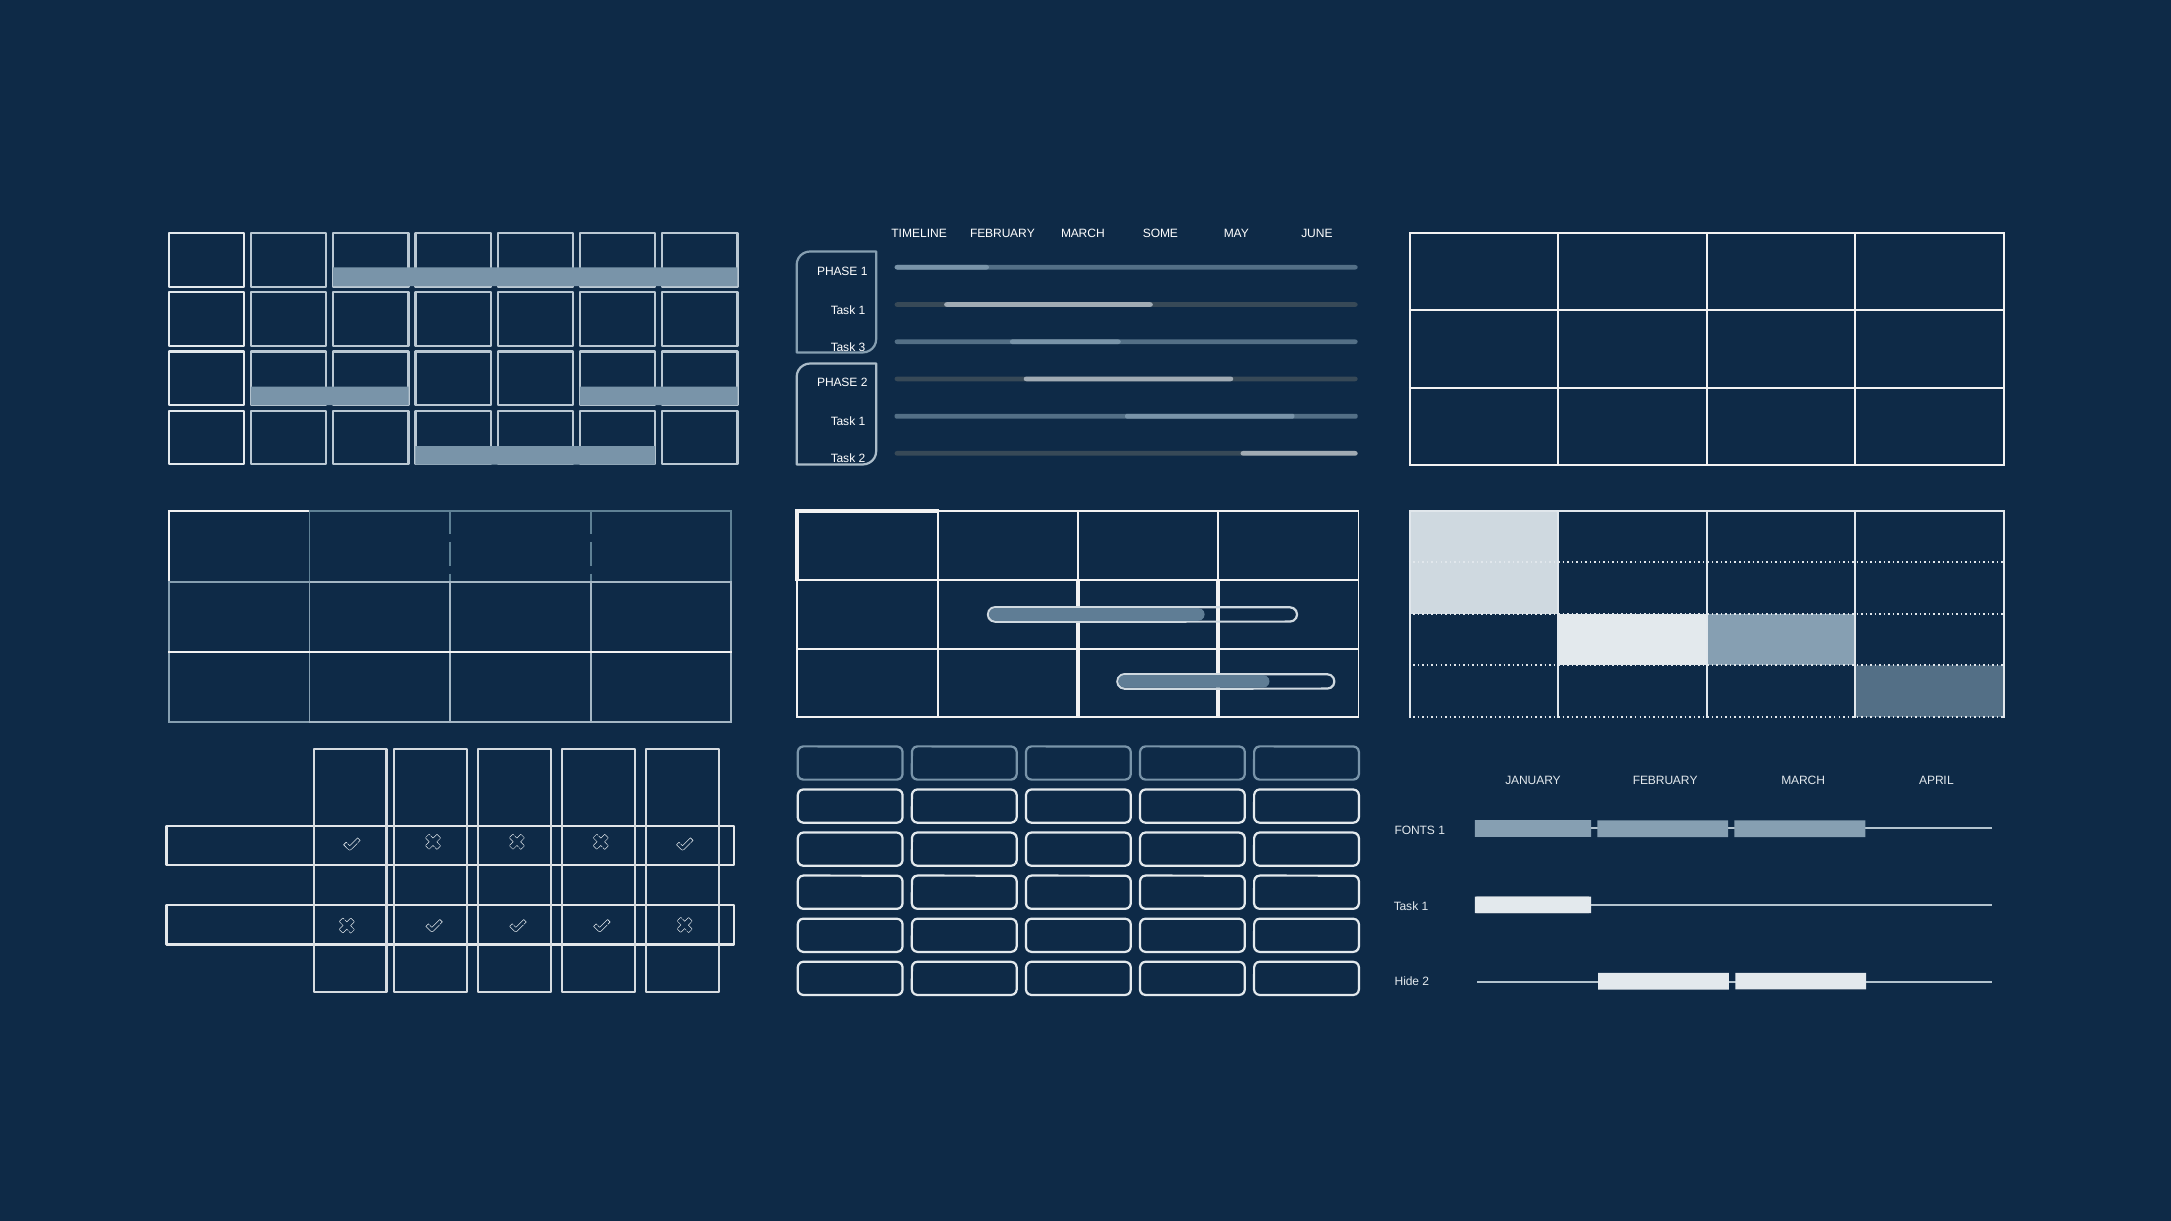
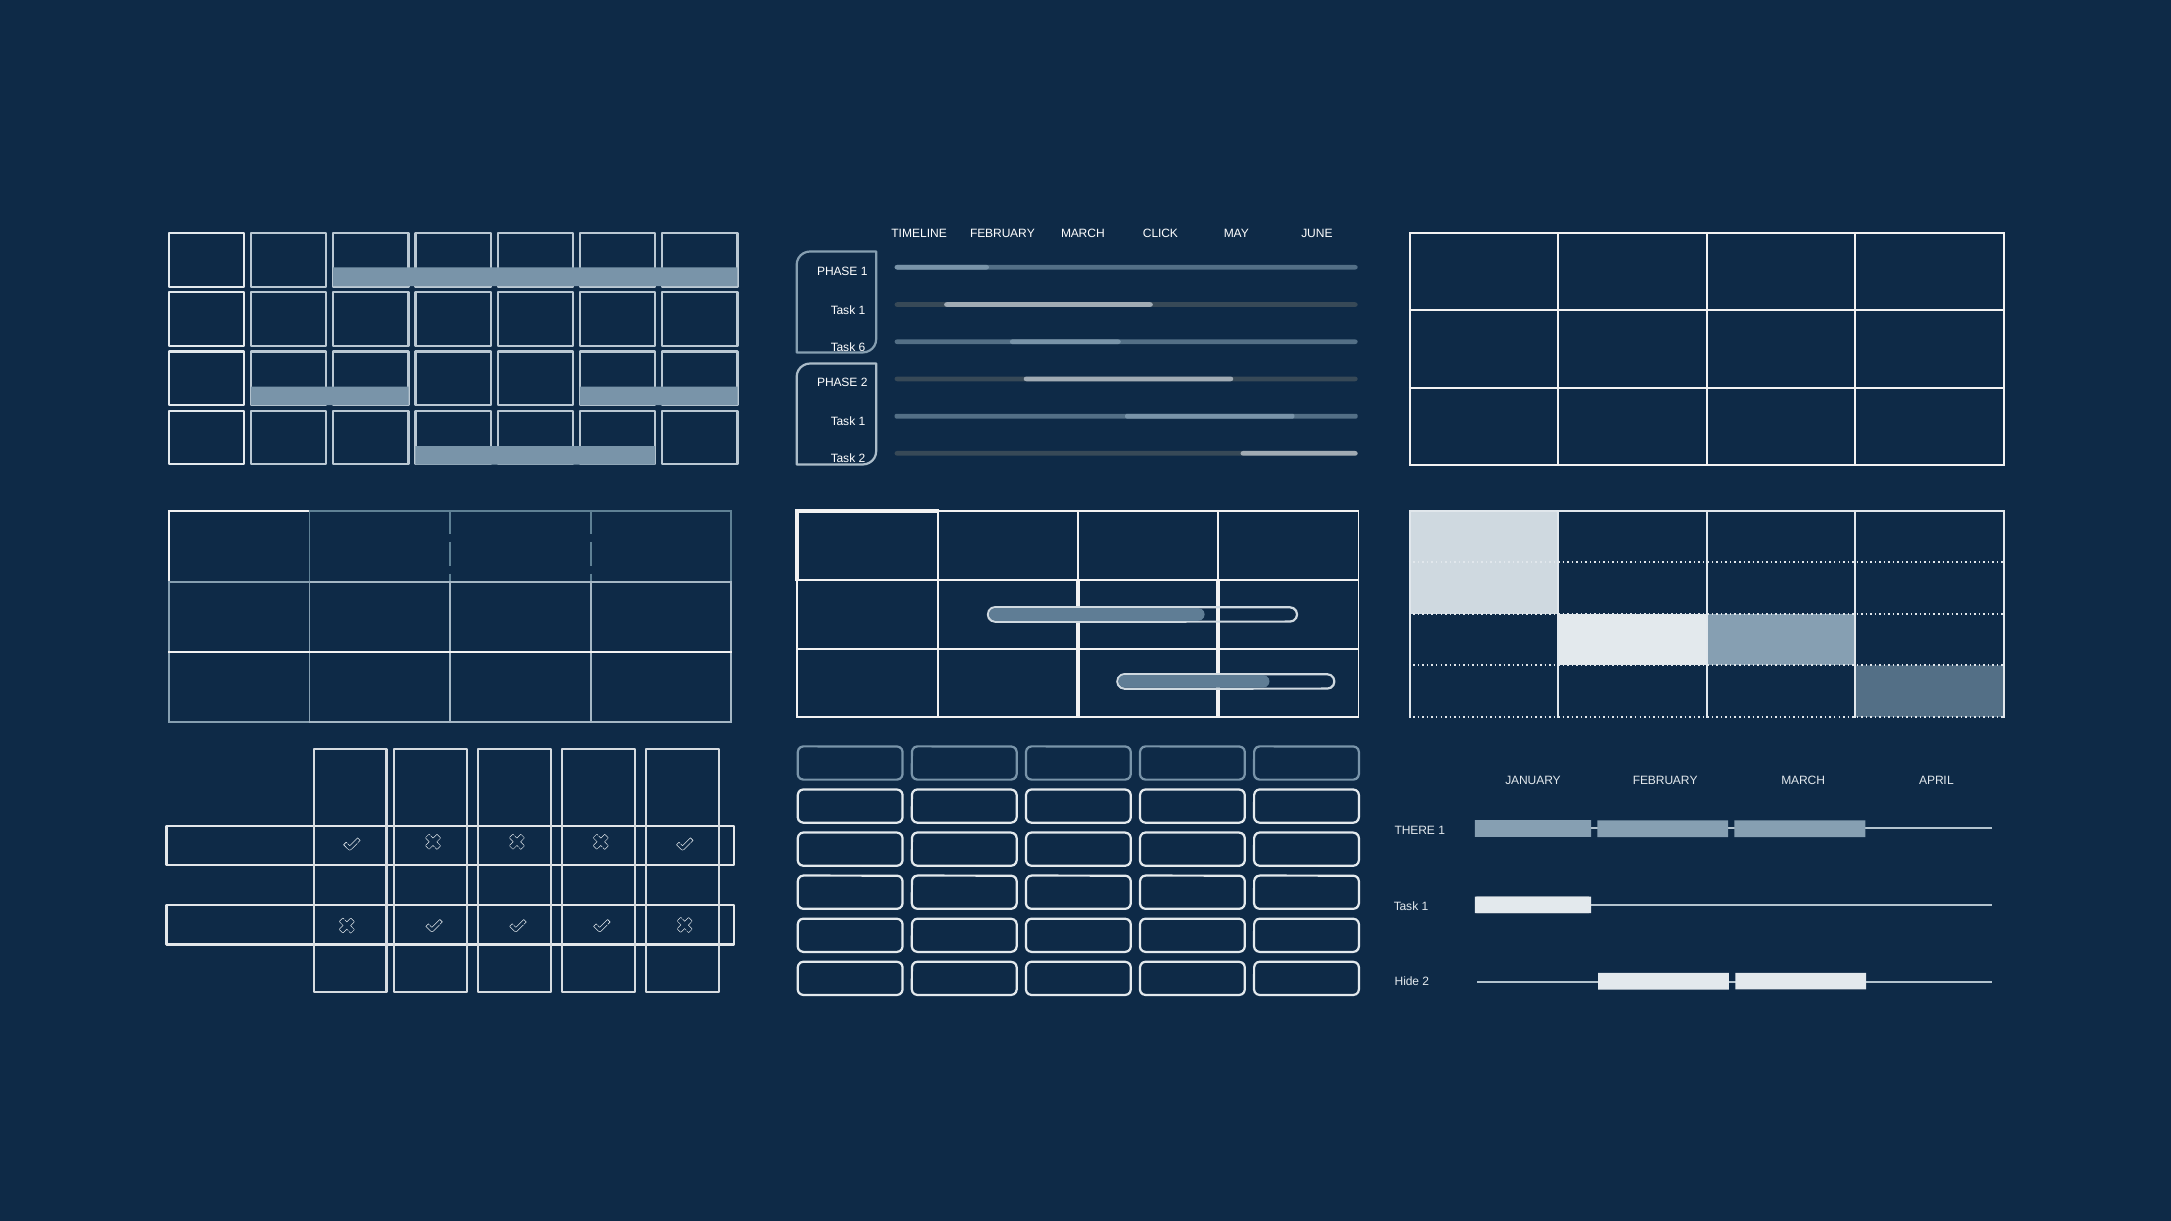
SOME: SOME -> CLICK
3: 3 -> 6
FONTS: FONTS -> THERE
